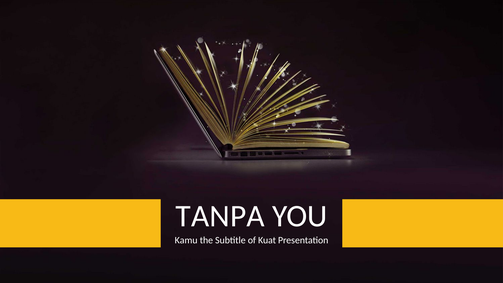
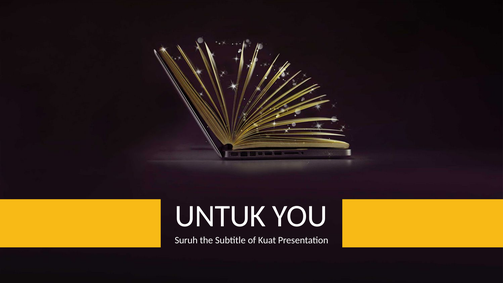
TANPA: TANPA -> UNTUK
Kamu: Kamu -> Suruh
